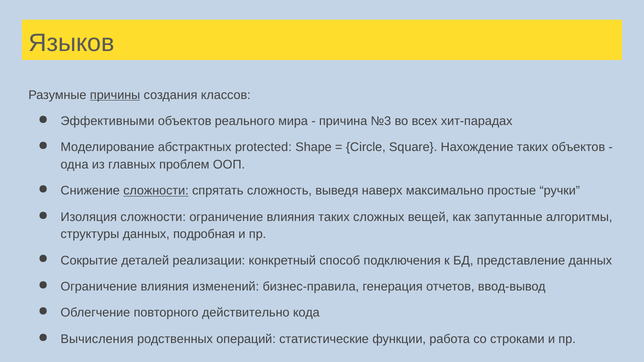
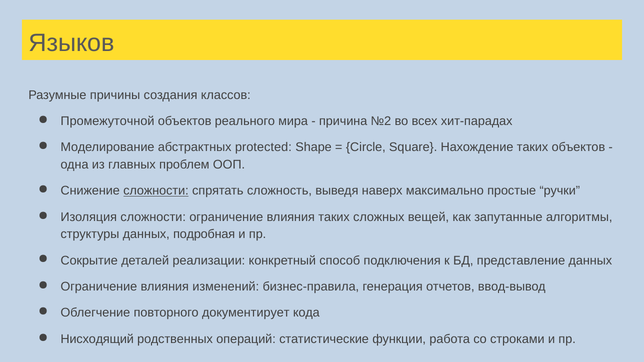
причины underline: present -> none
Эффективными: Эффективными -> Промежуточной
№3: №3 -> №2
действительно: действительно -> документирует
Вычисления: Вычисления -> Нисходящий
